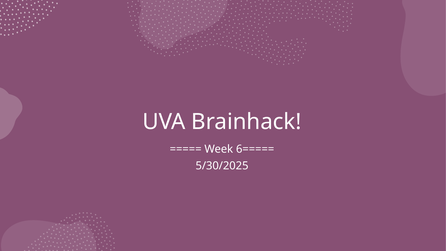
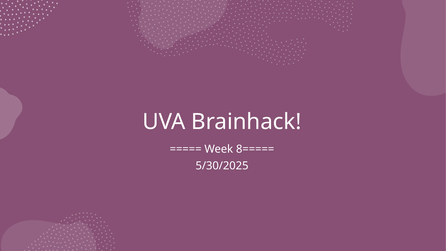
6=====: 6===== -> 8=====
